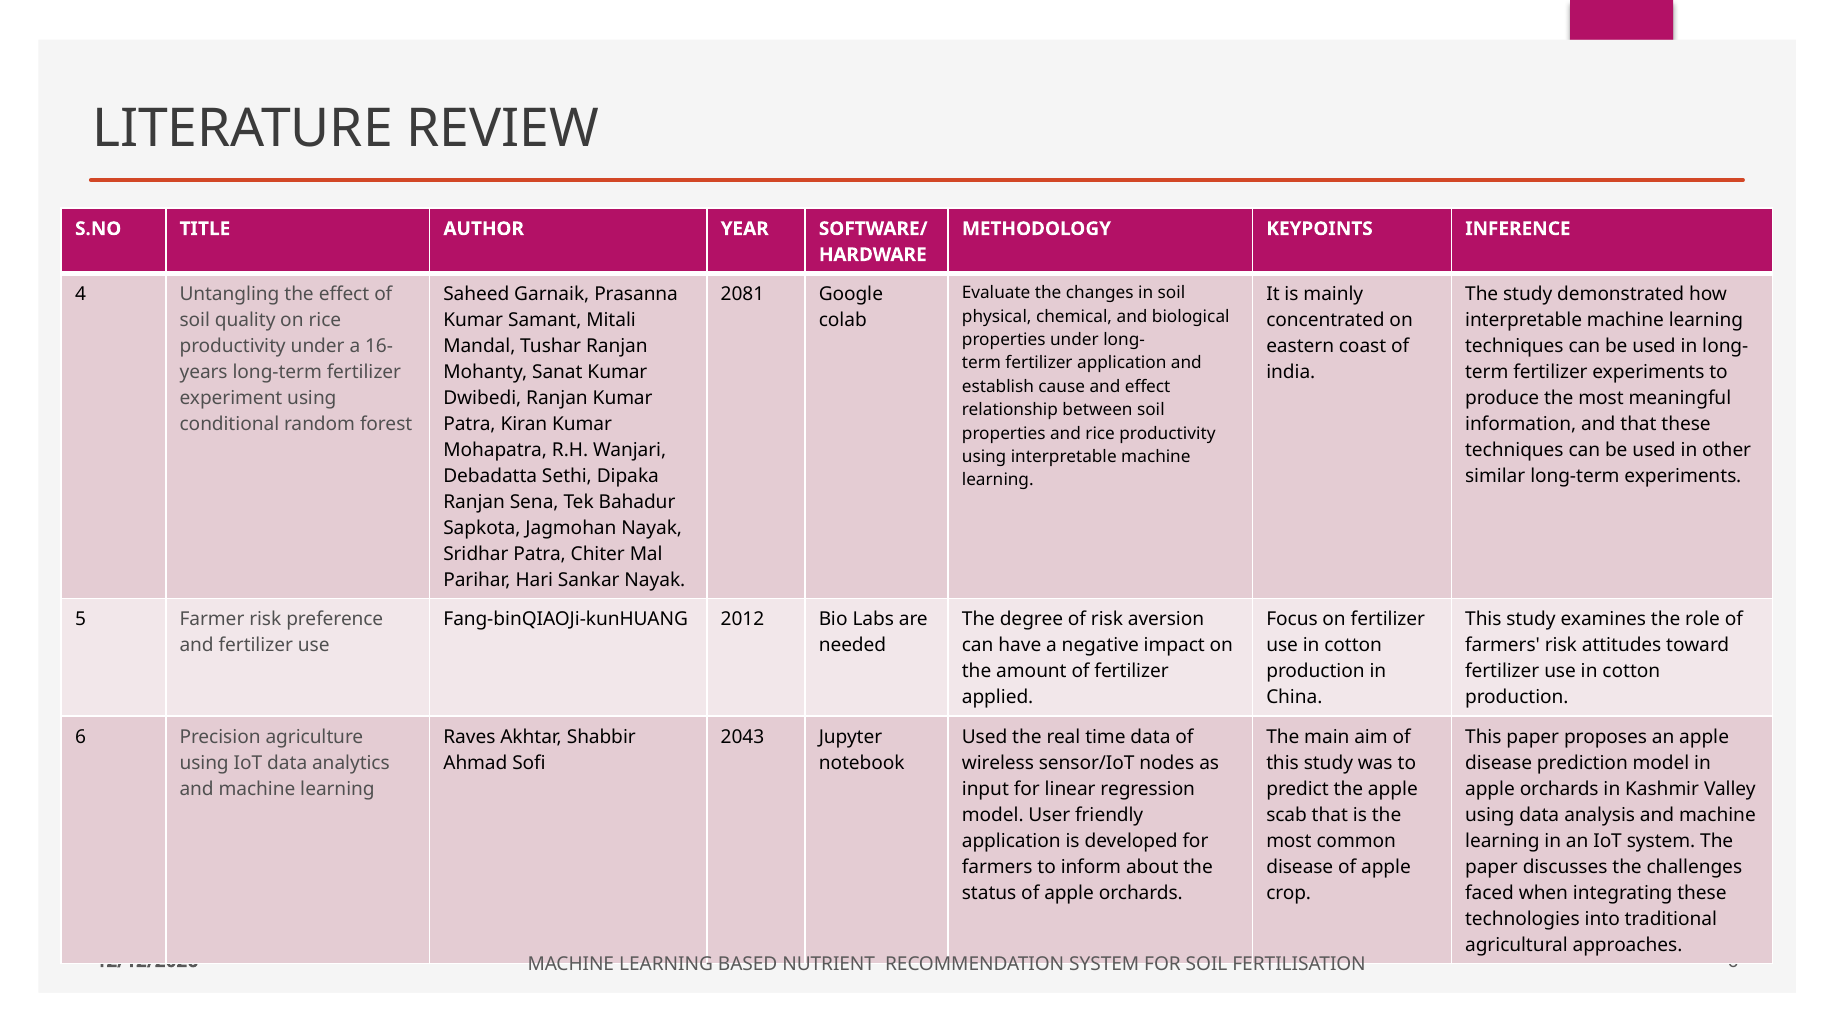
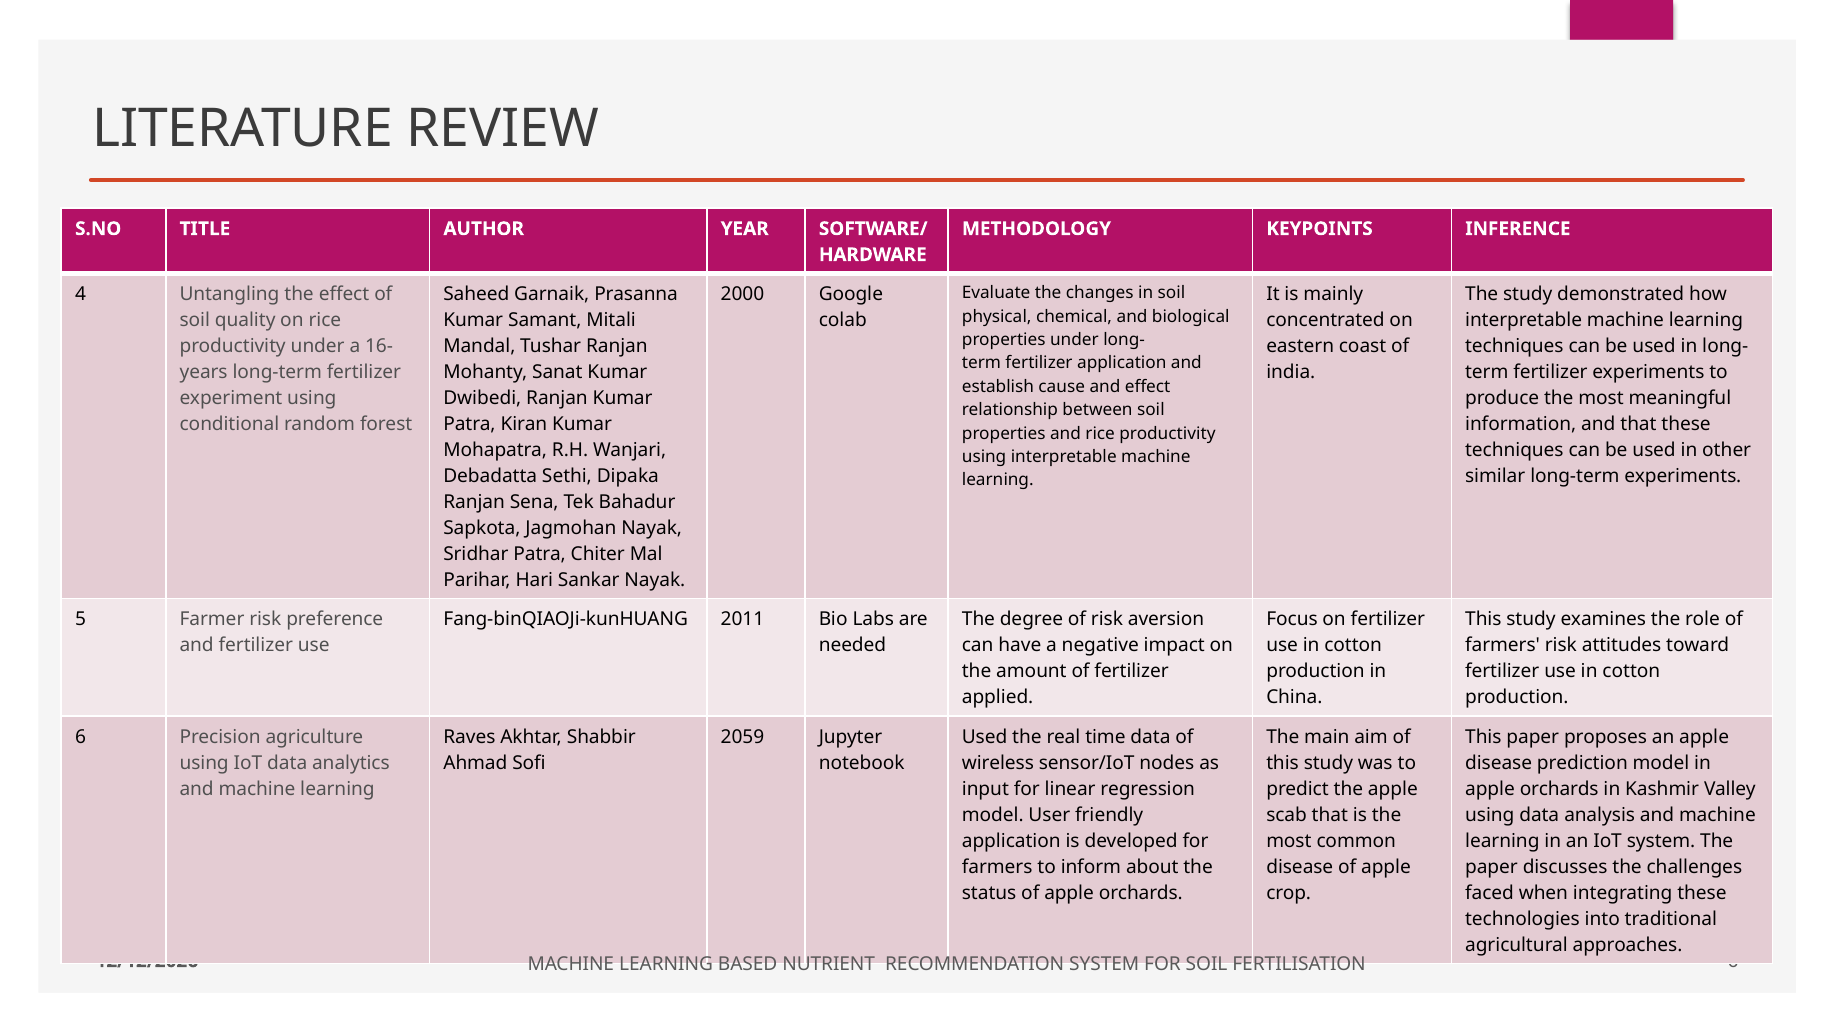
2081: 2081 -> 2000
2012: 2012 -> 2011
2043: 2043 -> 2059
